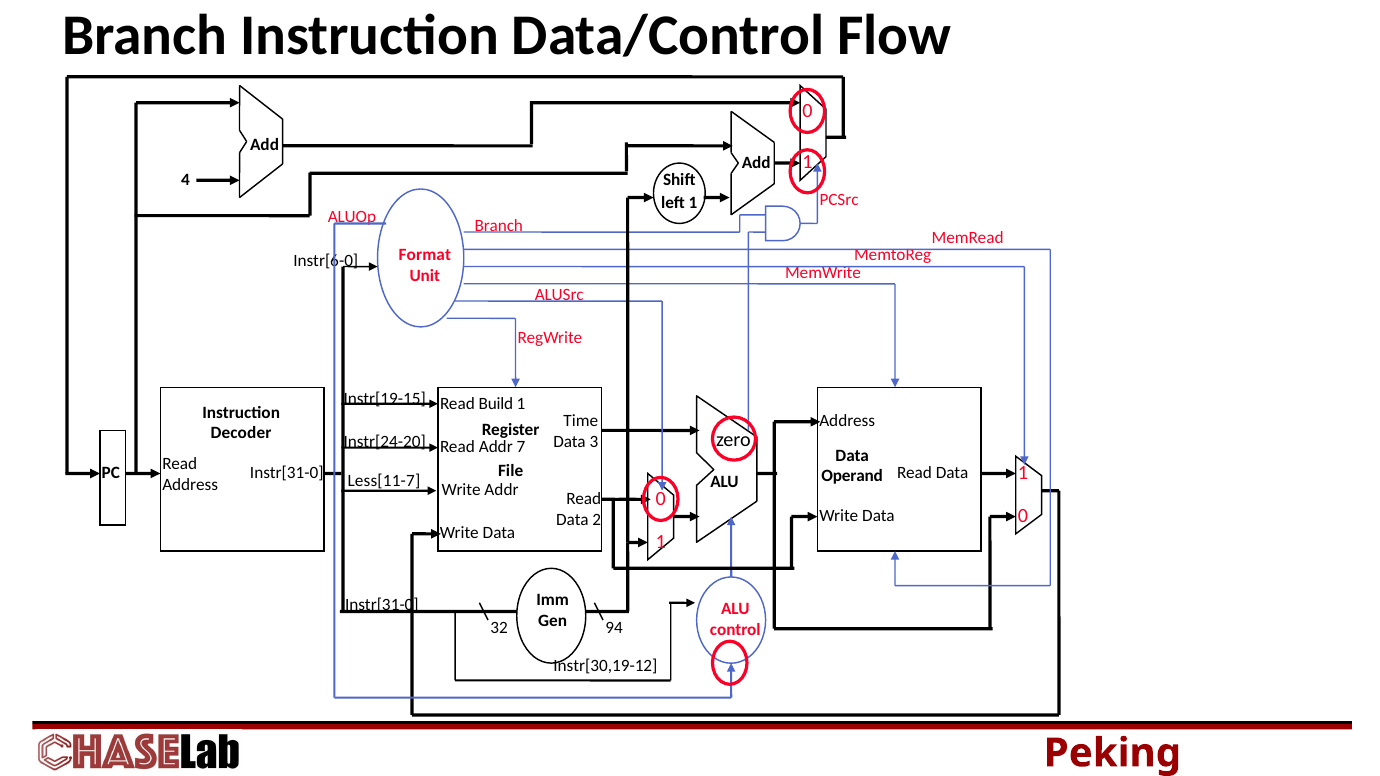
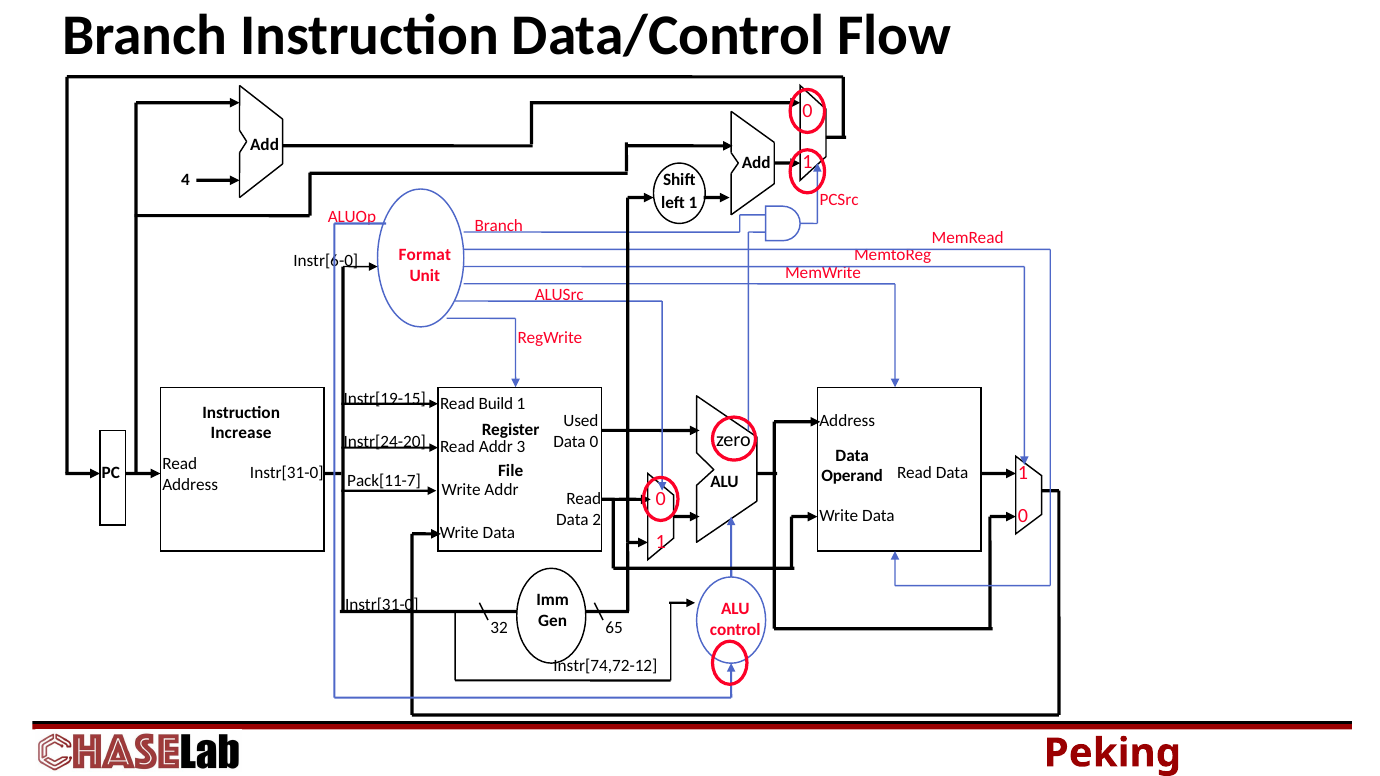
Time: Time -> Used
Decoder: Decoder -> Increase
Data 3: 3 -> 0
7: 7 -> 3
Less[11-7: Less[11-7 -> Pack[11-7
94: 94 -> 65
Instr[30,19-12: Instr[30,19-12 -> Instr[74,72-12
